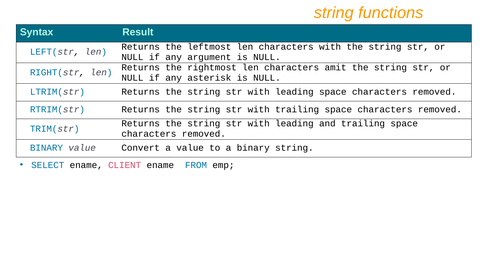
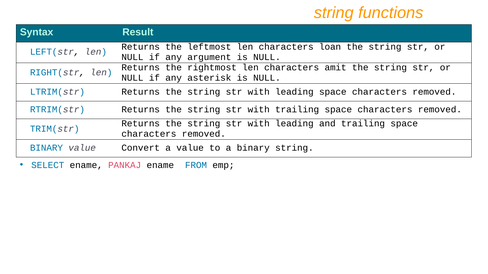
characters with: with -> loan
CLIENT: CLIENT -> PANKAJ
